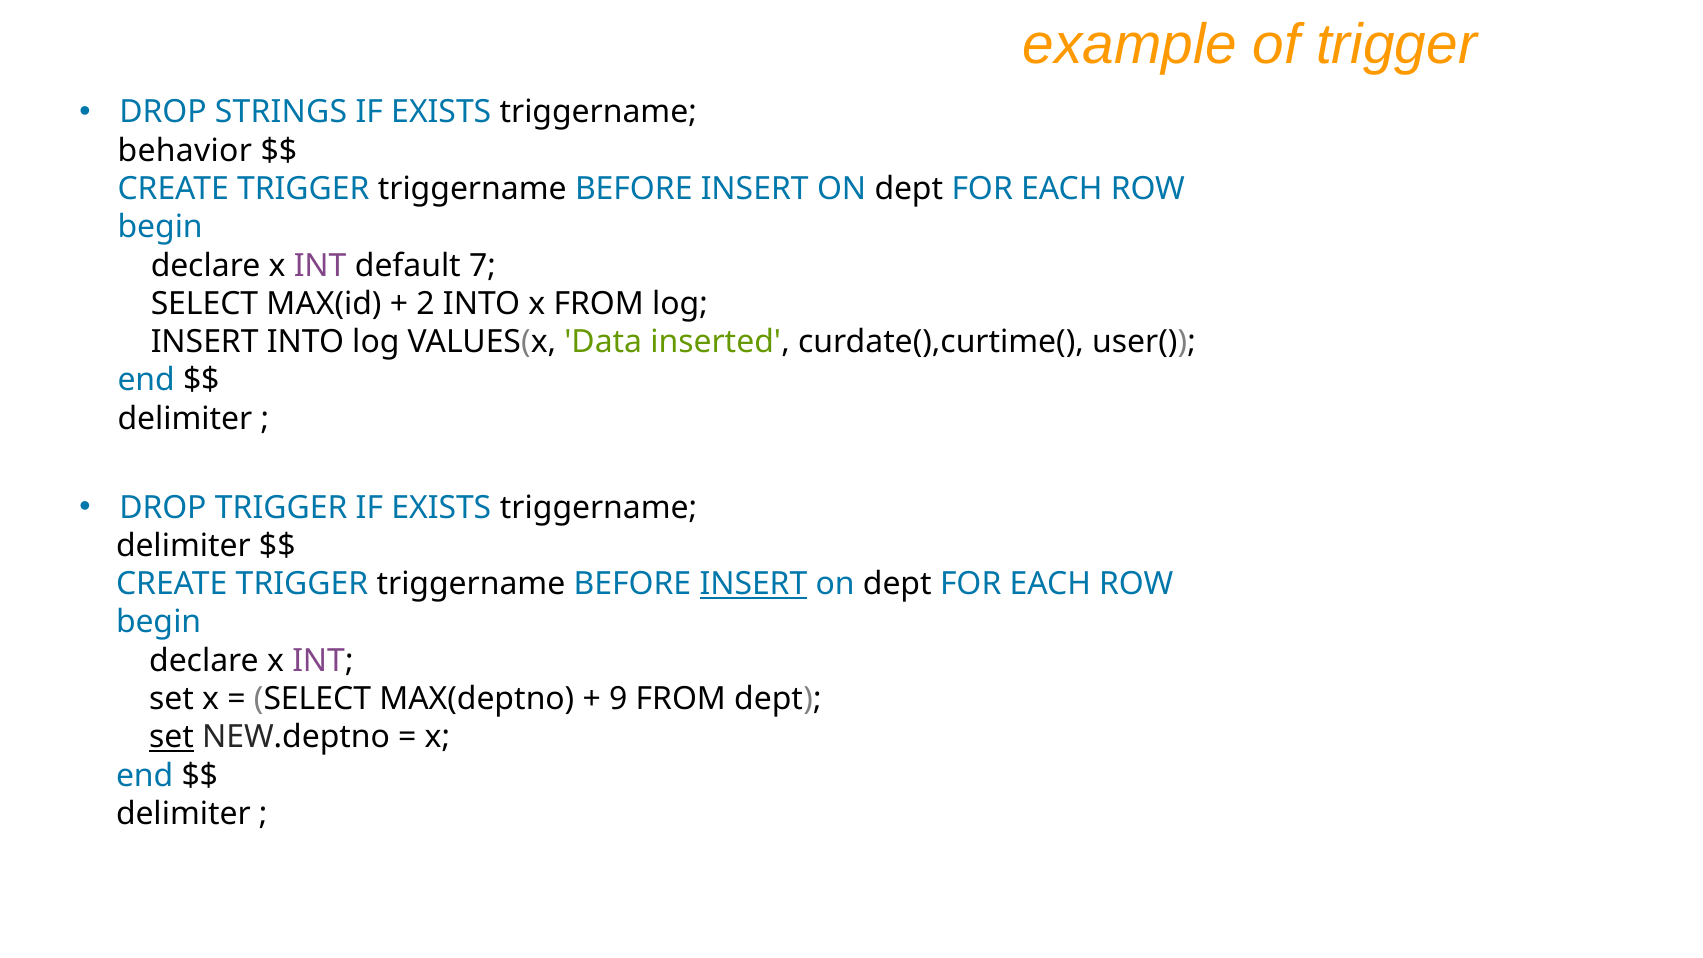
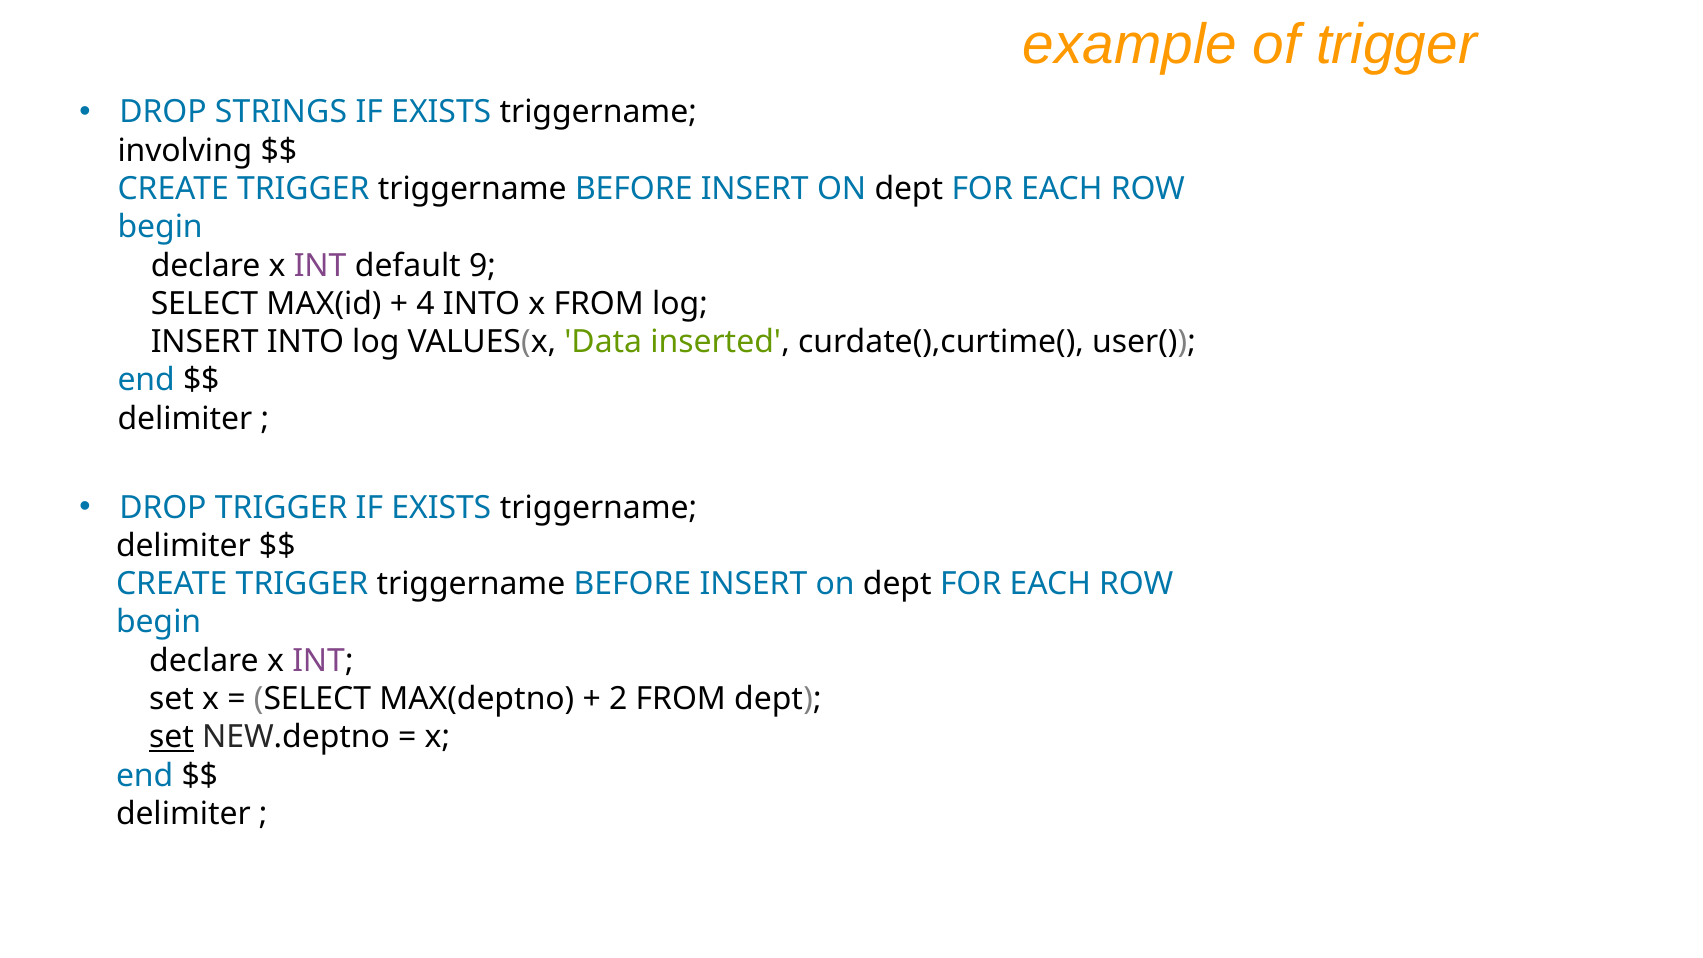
behavior: behavior -> involving
7: 7 -> 9
2: 2 -> 4
INSERT at (753, 584) underline: present -> none
9: 9 -> 2
